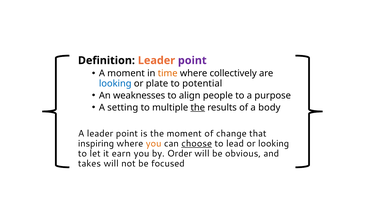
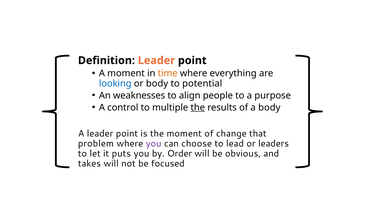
point at (192, 60) colour: purple -> black
collectively: collectively -> everything
or plate: plate -> body
setting: setting -> control
inspiring: inspiring -> problem
you at (154, 143) colour: orange -> purple
choose underline: present -> none
or looking: looking -> leaders
earn: earn -> puts
